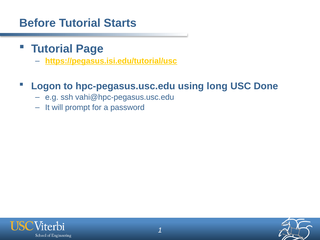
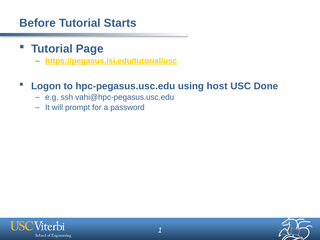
long: long -> host
